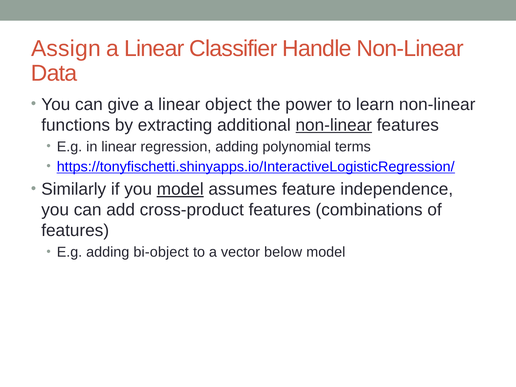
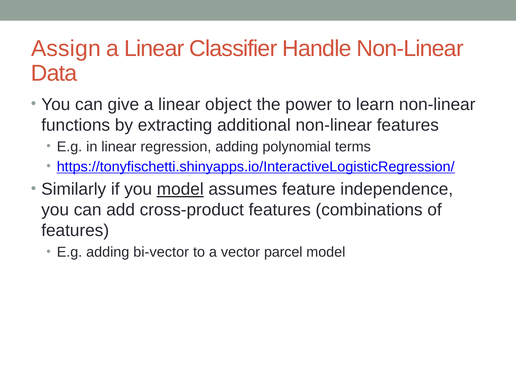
non-linear at (334, 125) underline: present -> none
bi-object: bi-object -> bi-vector
below: below -> parcel
